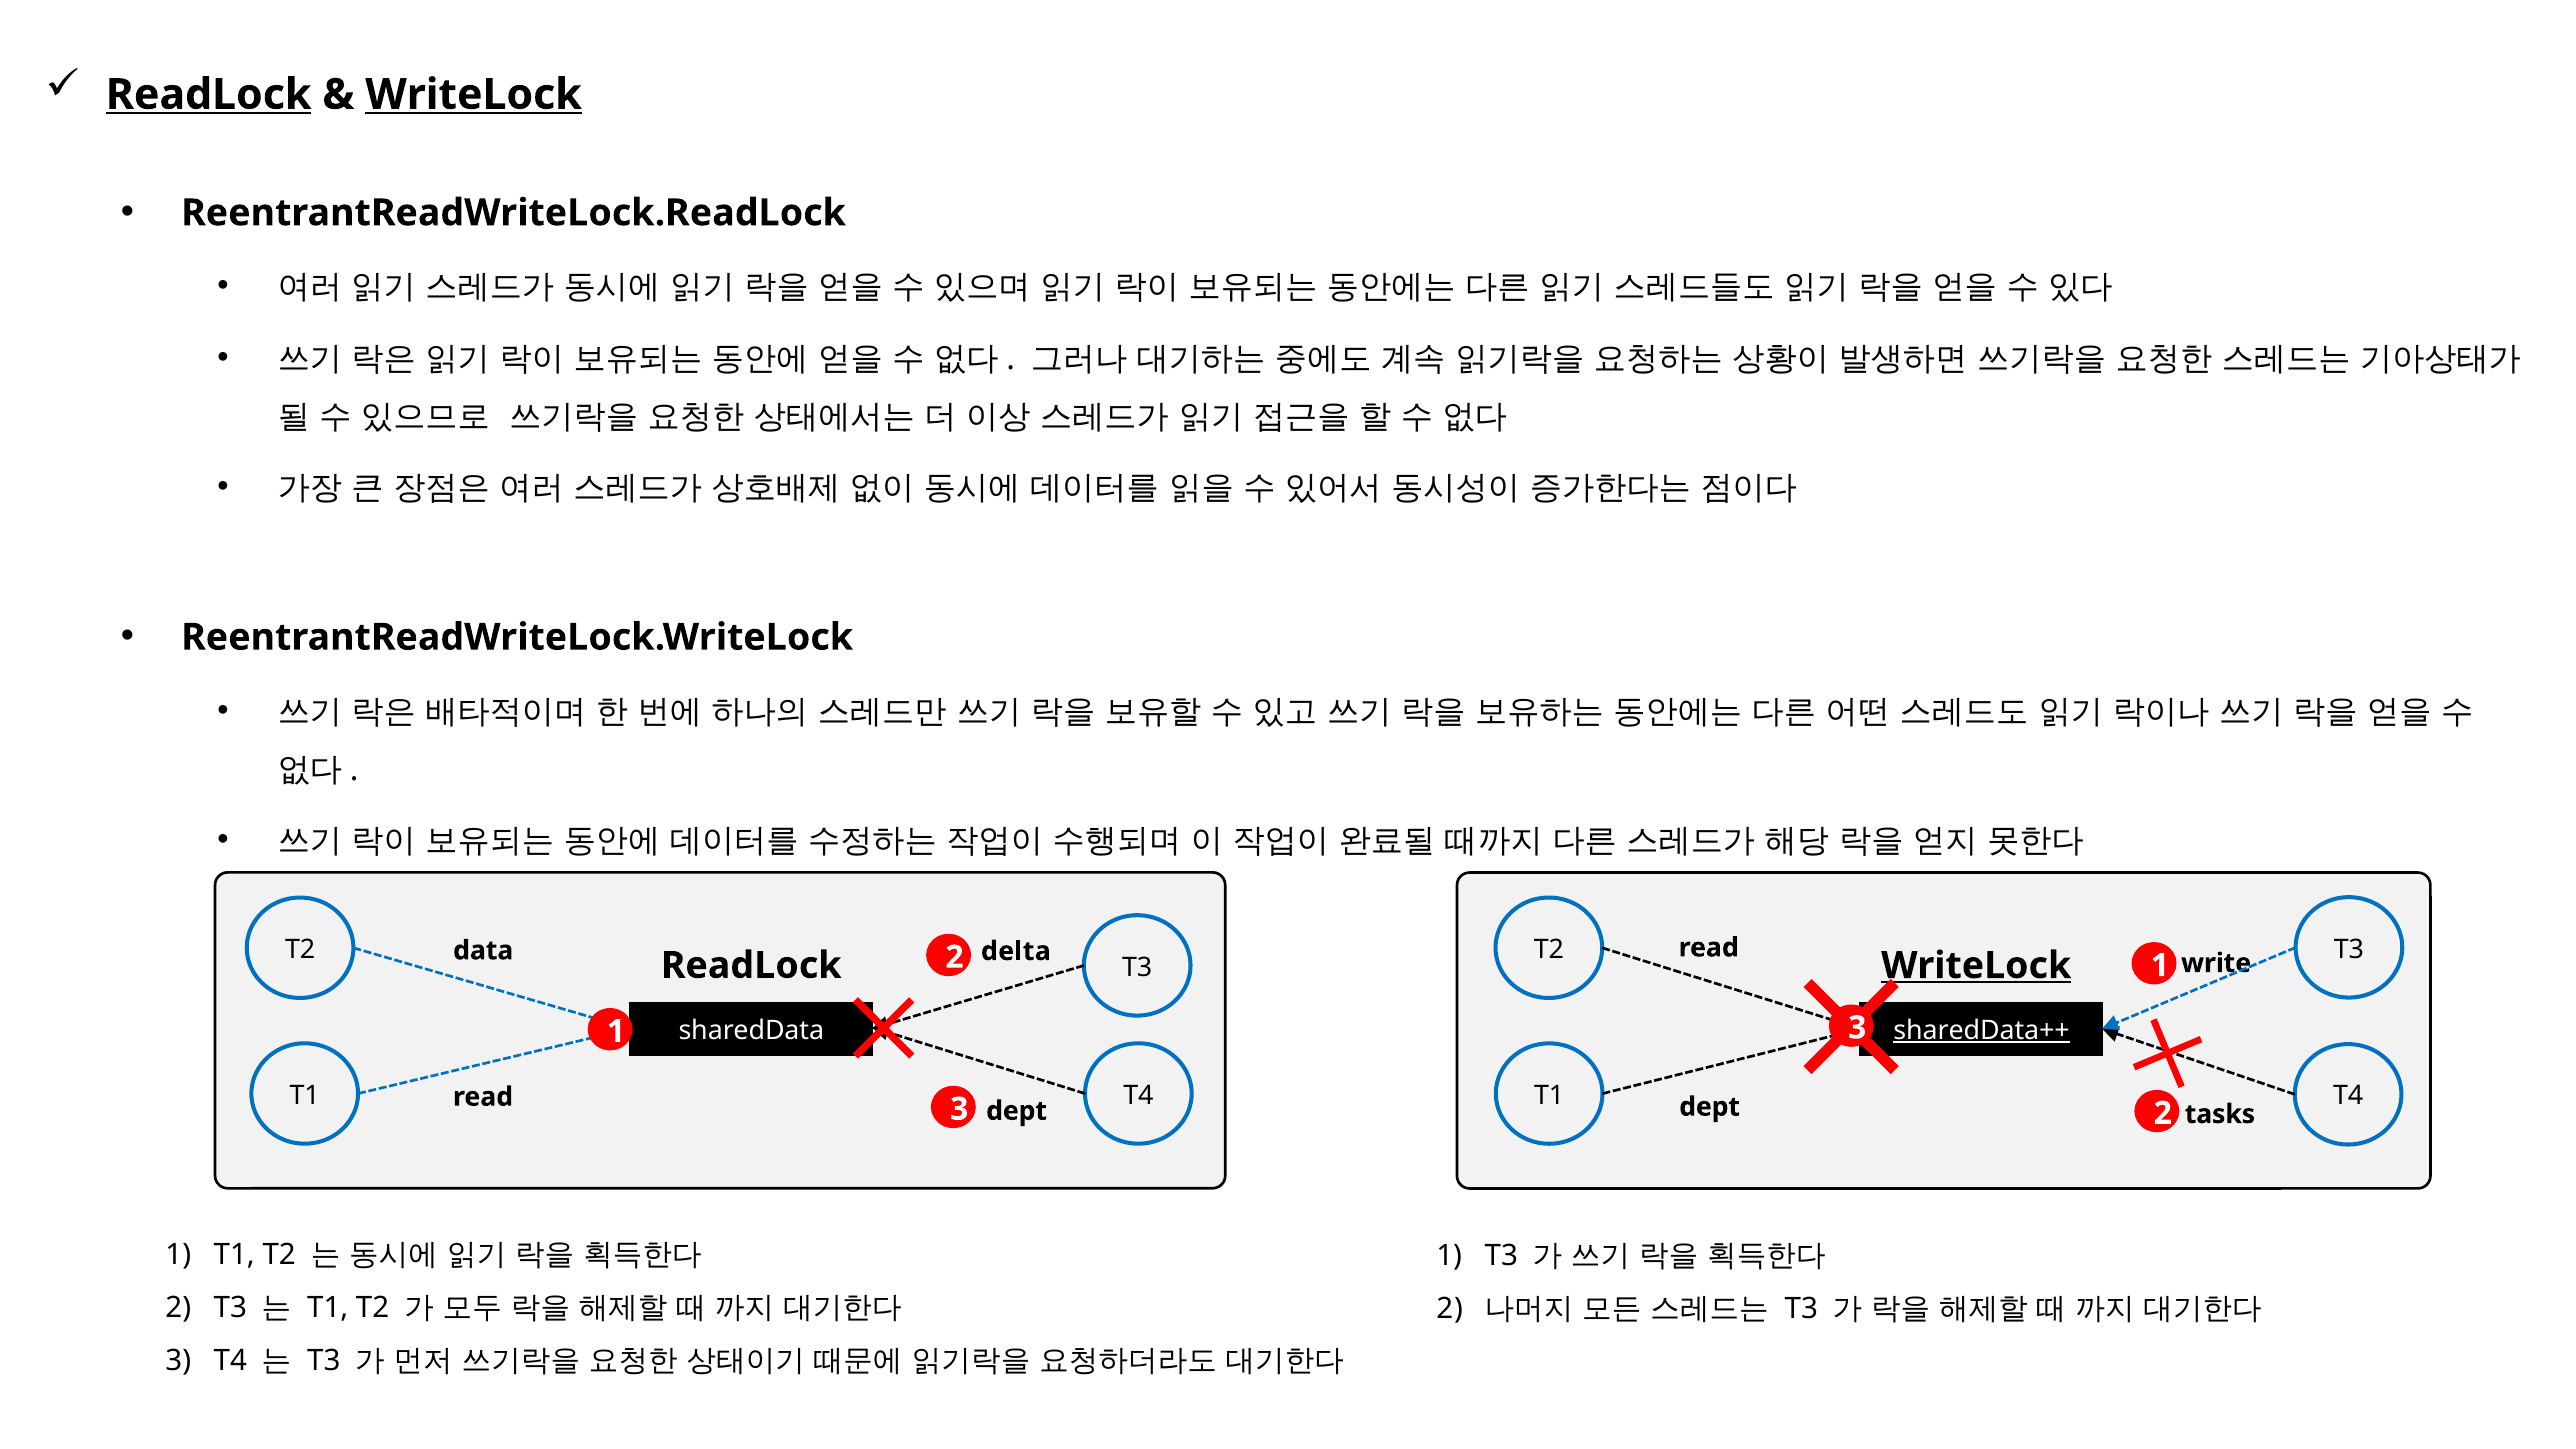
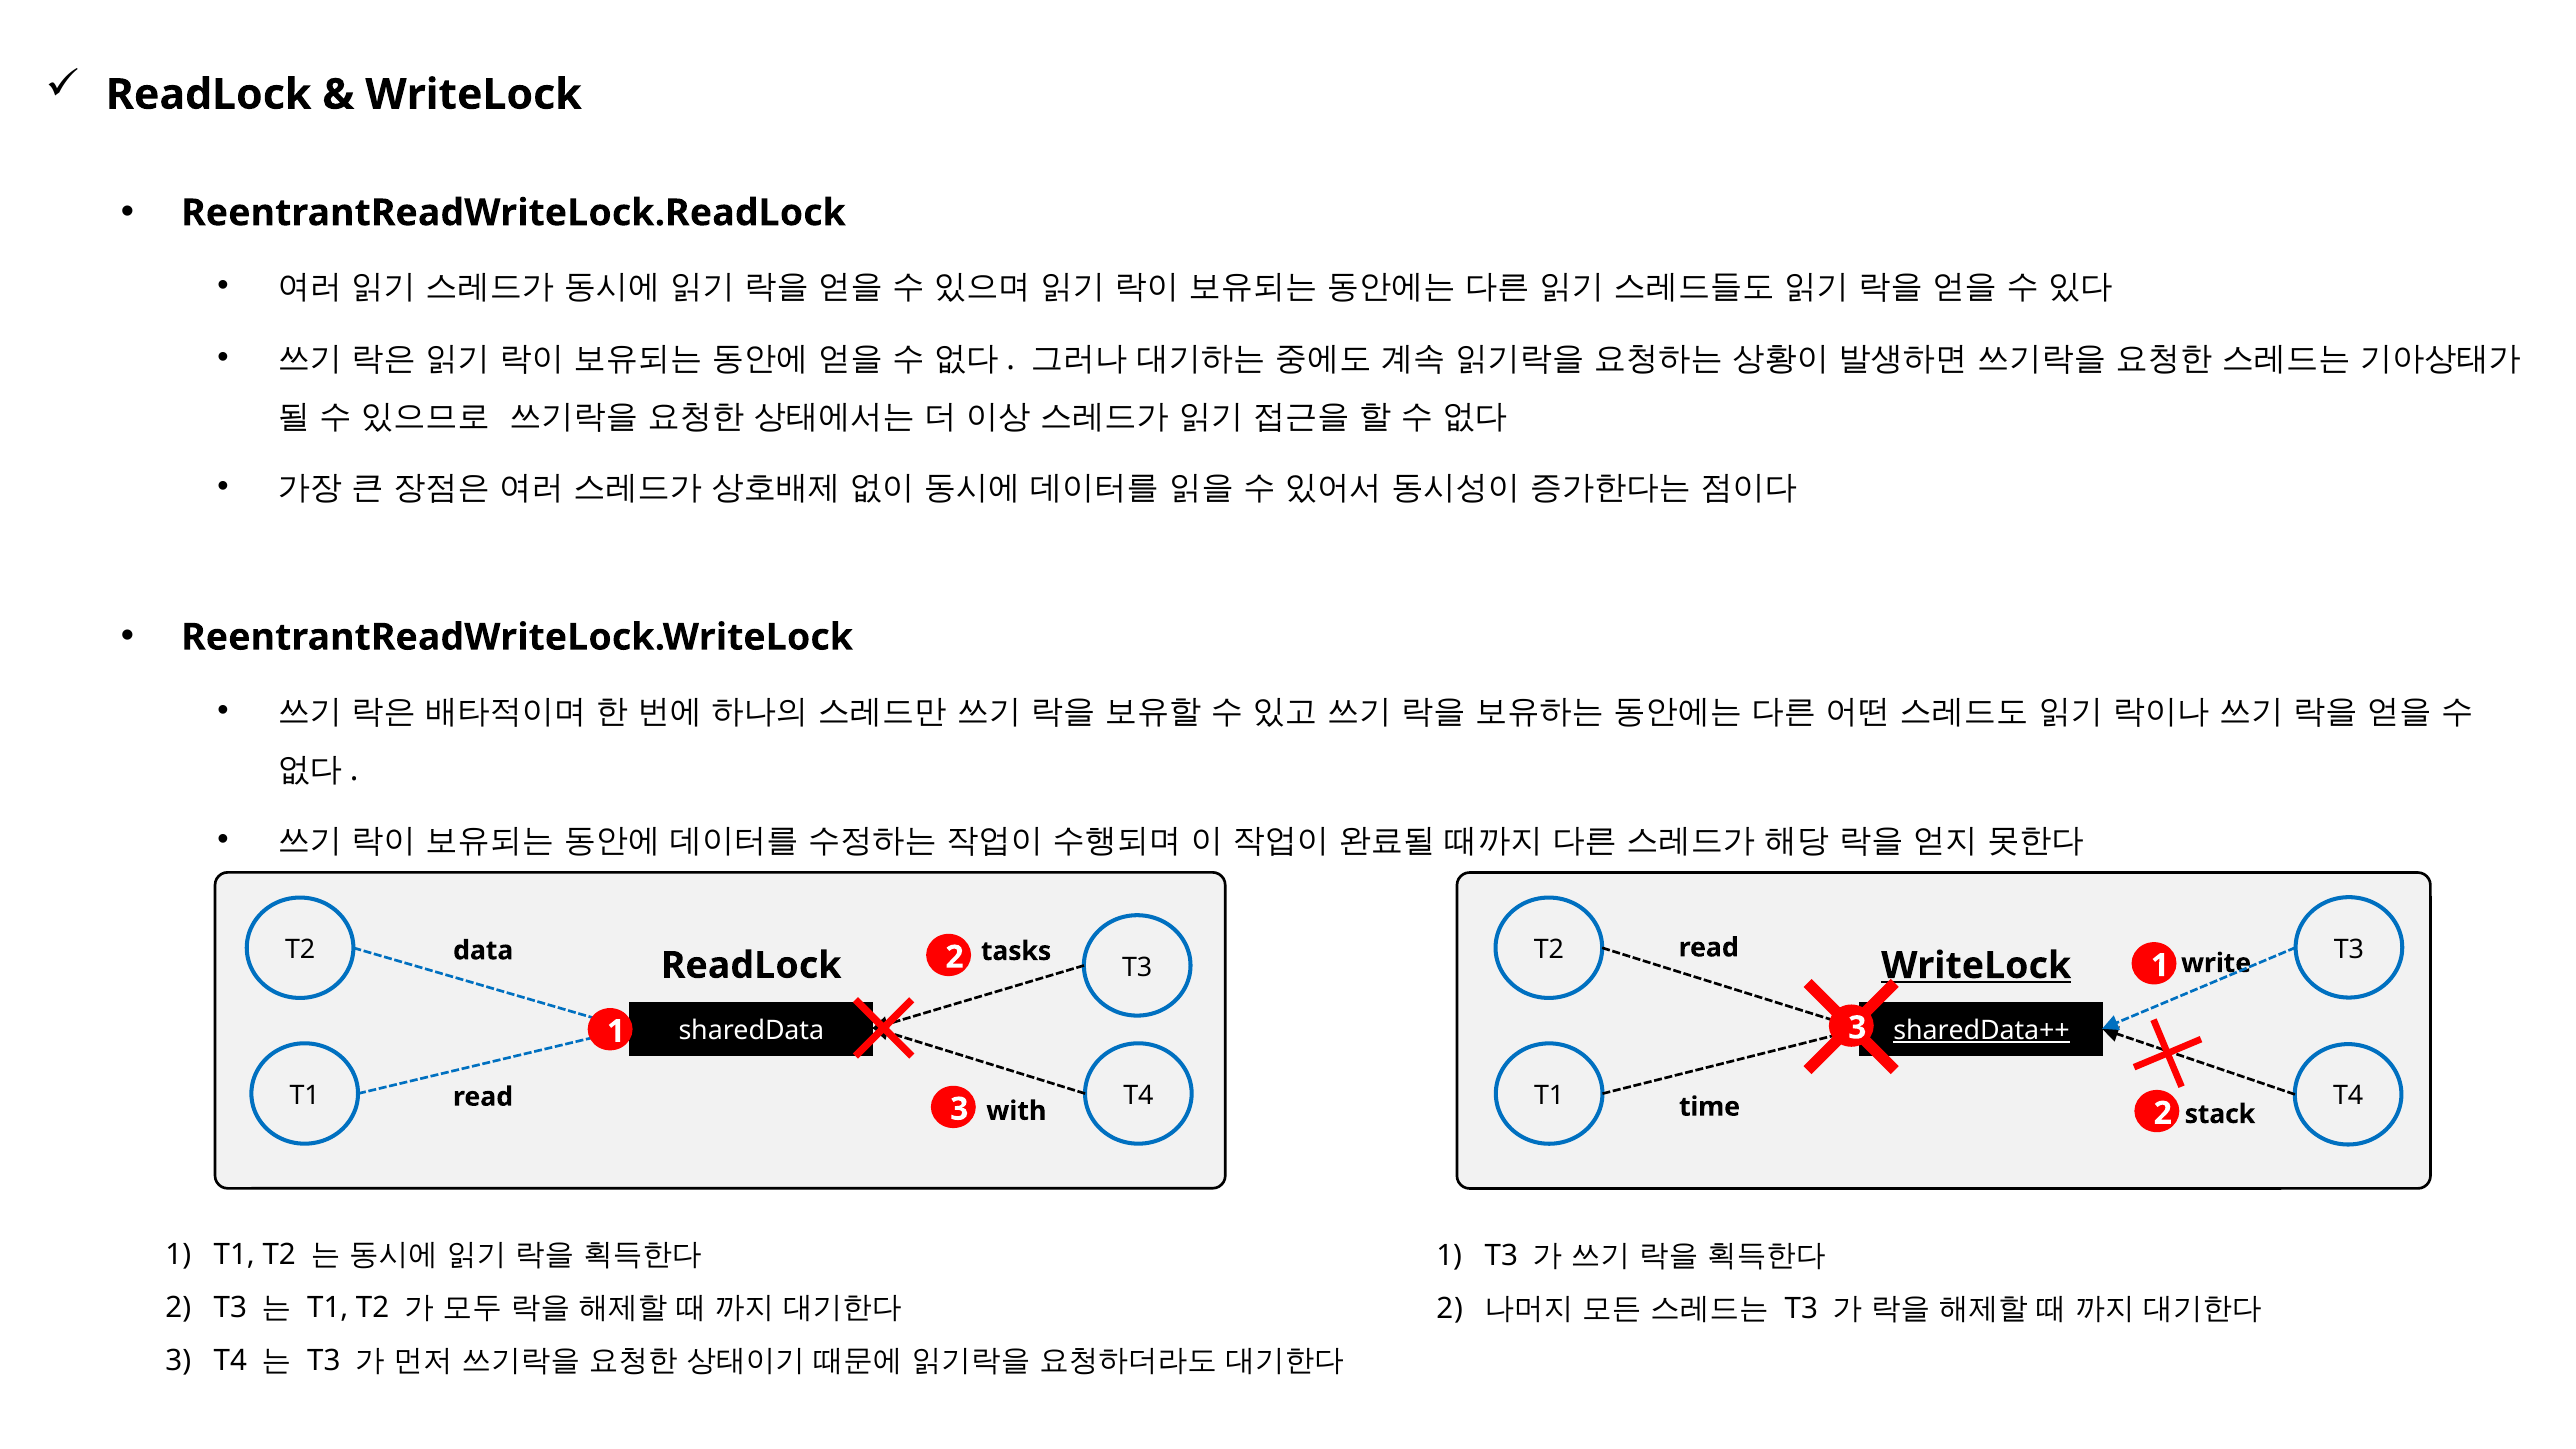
ReadLock at (209, 95) underline: present -> none
WriteLock at (473, 95) underline: present -> none
delta: delta -> tasks
dept at (1710, 1107): dept -> time
dept at (1017, 1111): dept -> with
tasks: tasks -> stack
